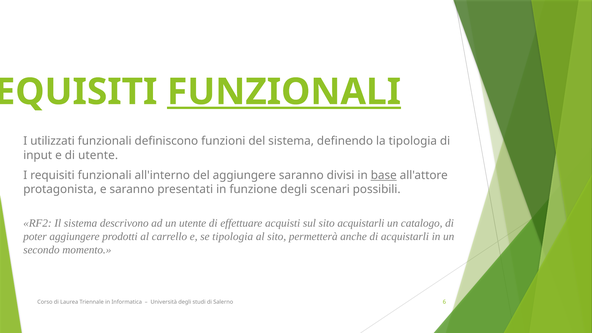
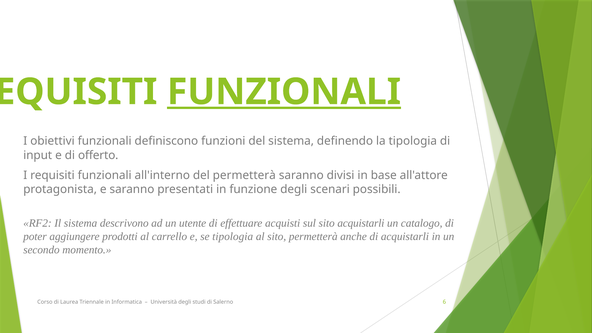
utilizzati: utilizzati -> obiettivi
di utente: utente -> offerto
del aggiungere: aggiungere -> permetterà
base underline: present -> none
